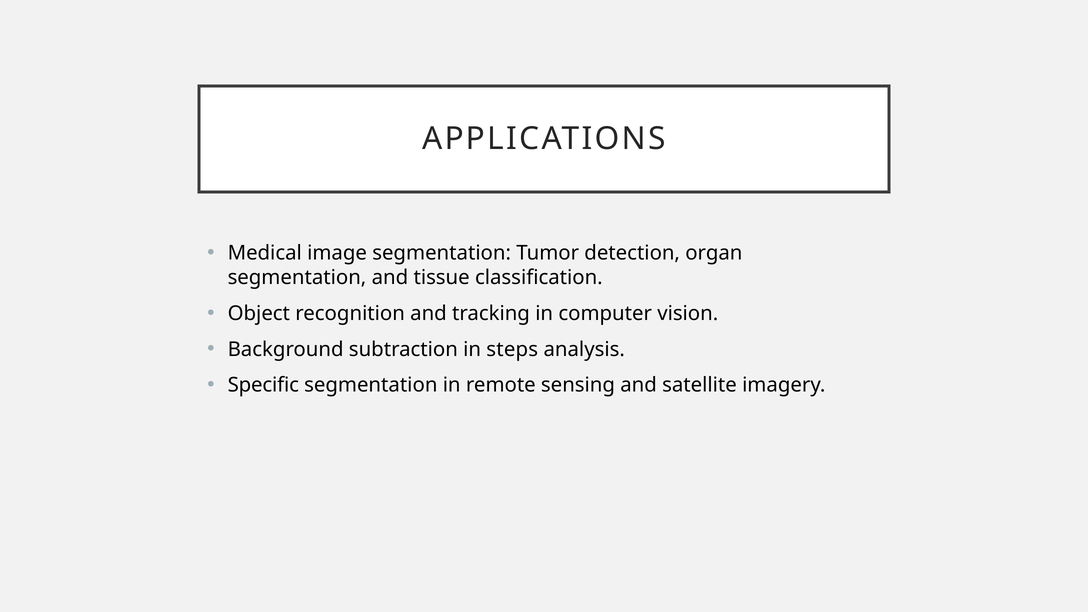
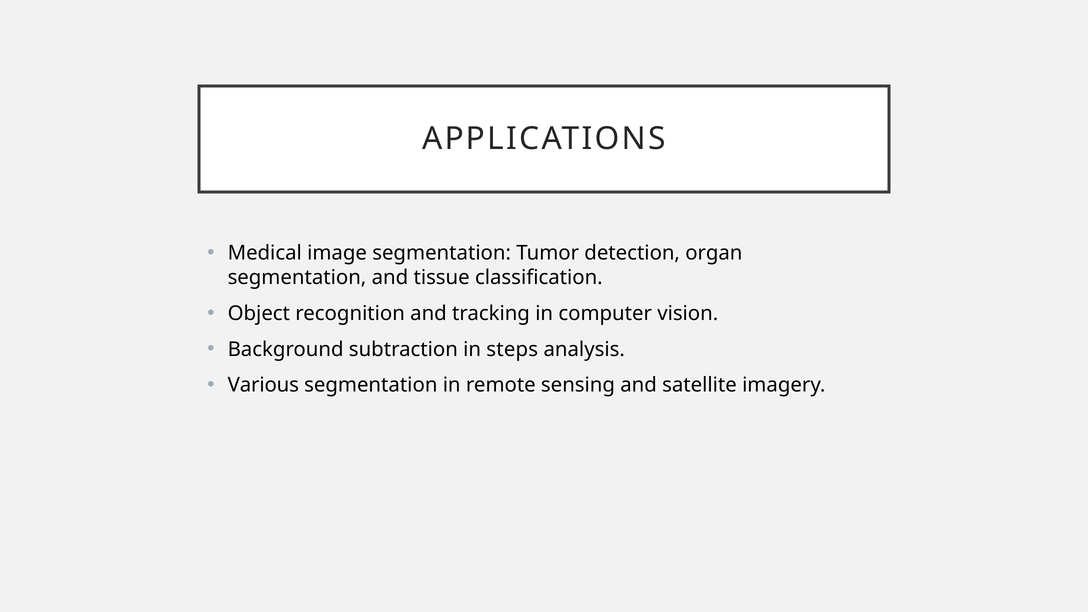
Specific: Specific -> Various
